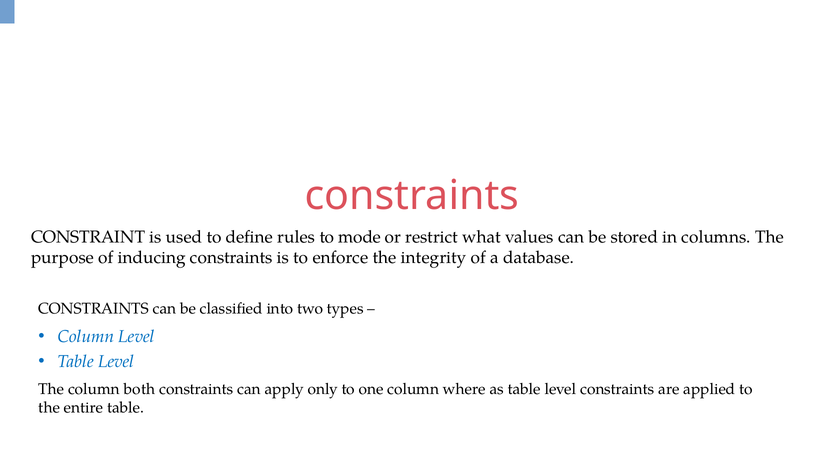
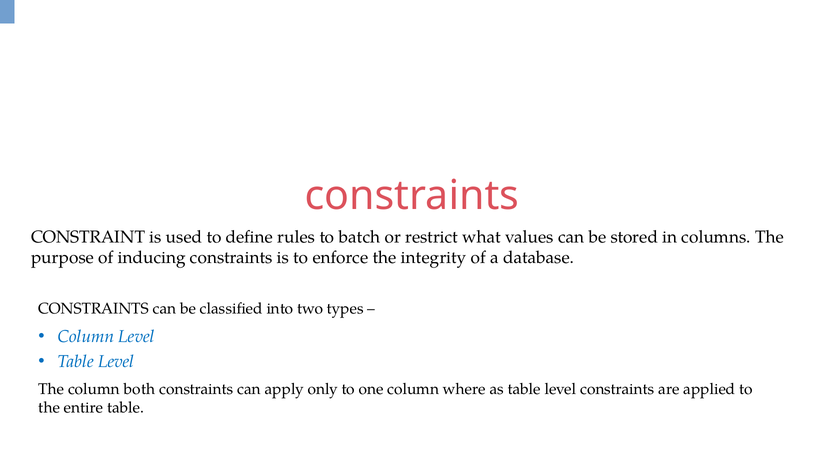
mode: mode -> batch
